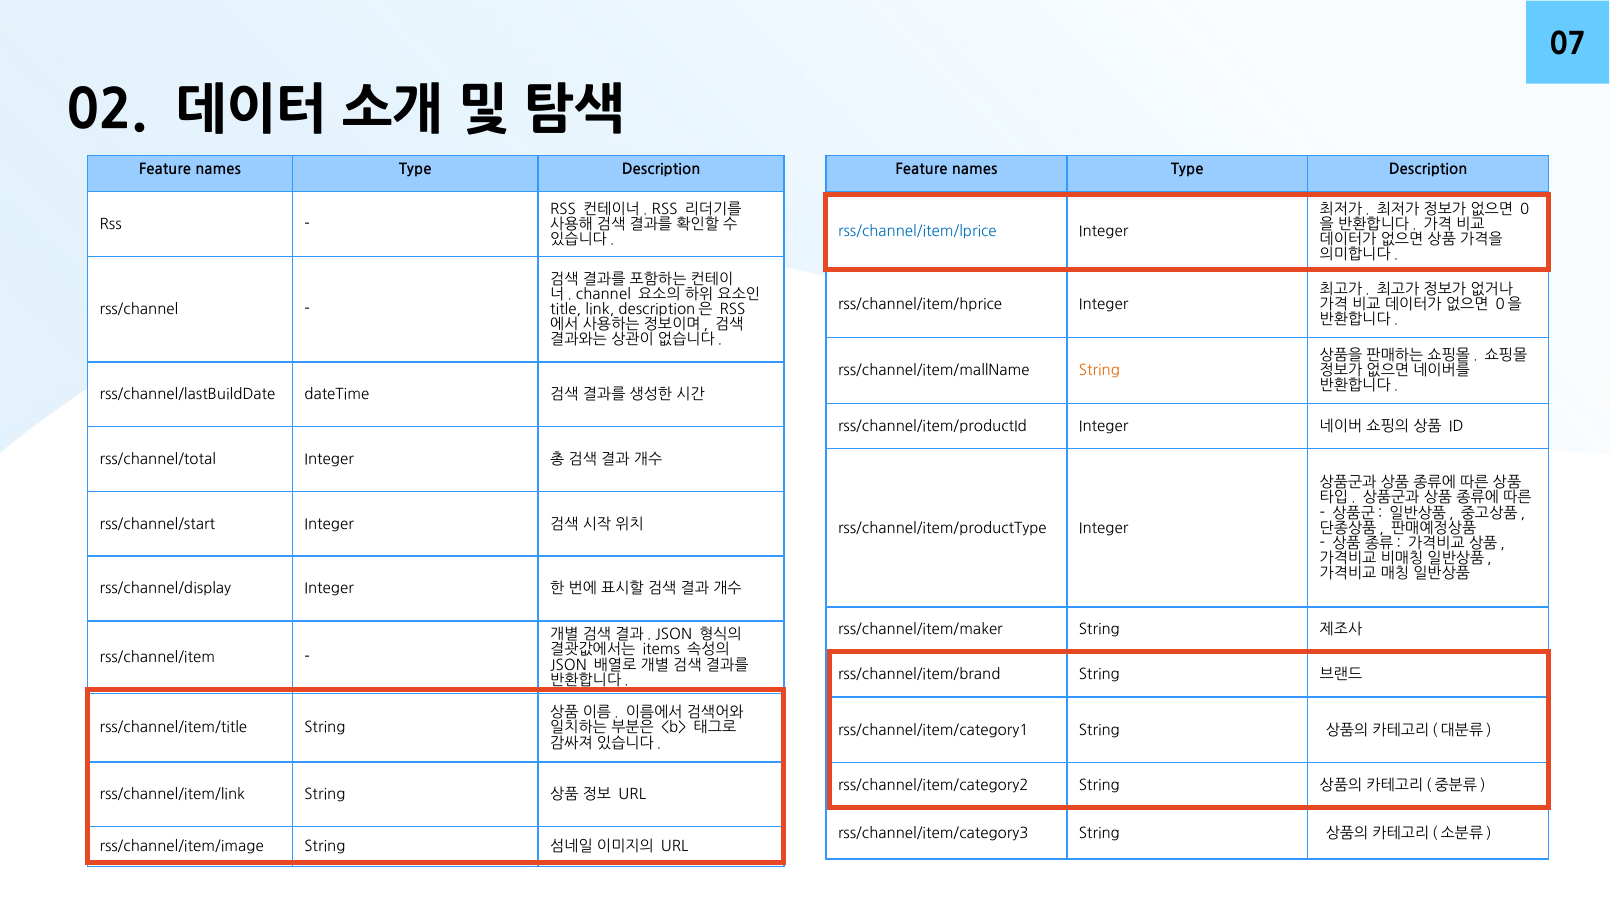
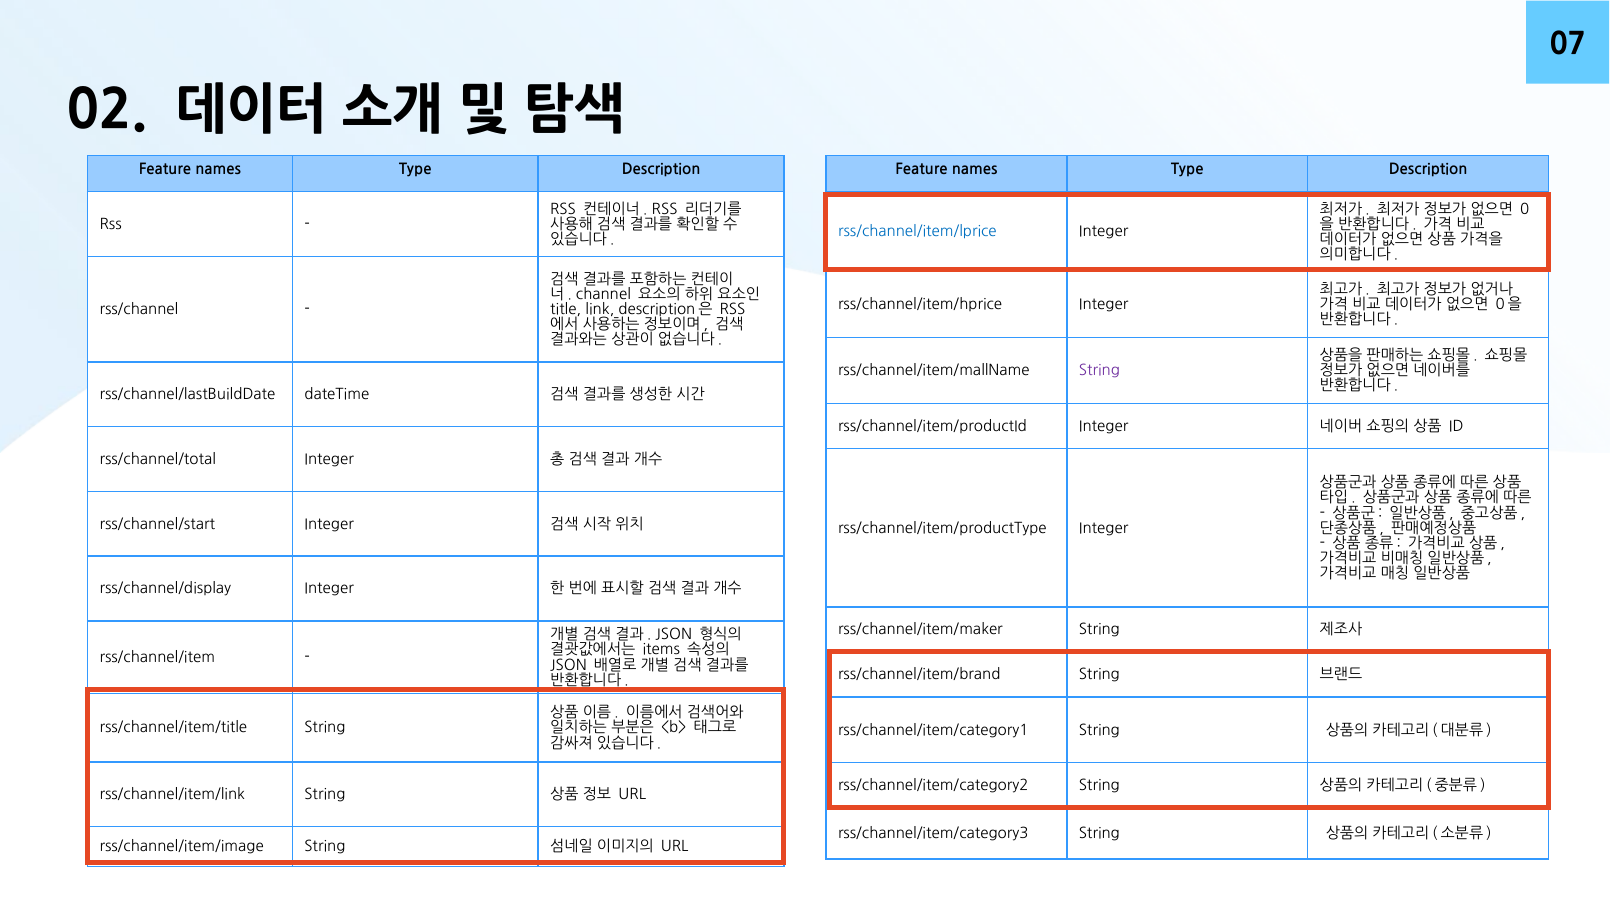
String at (1099, 371) colour: orange -> purple
